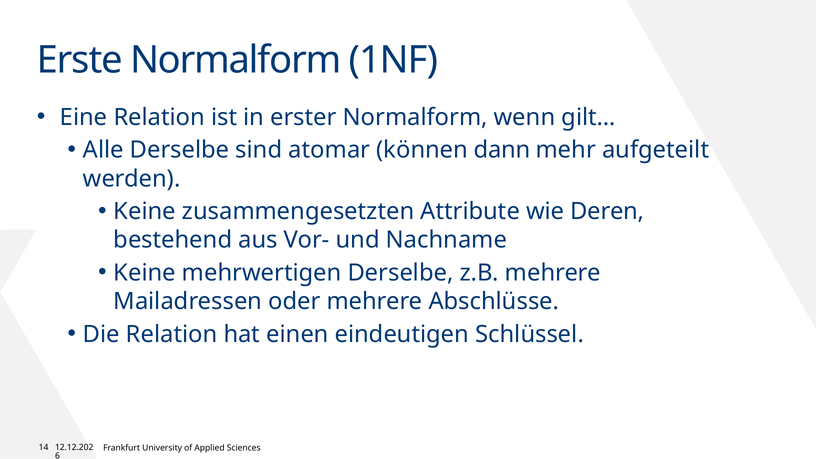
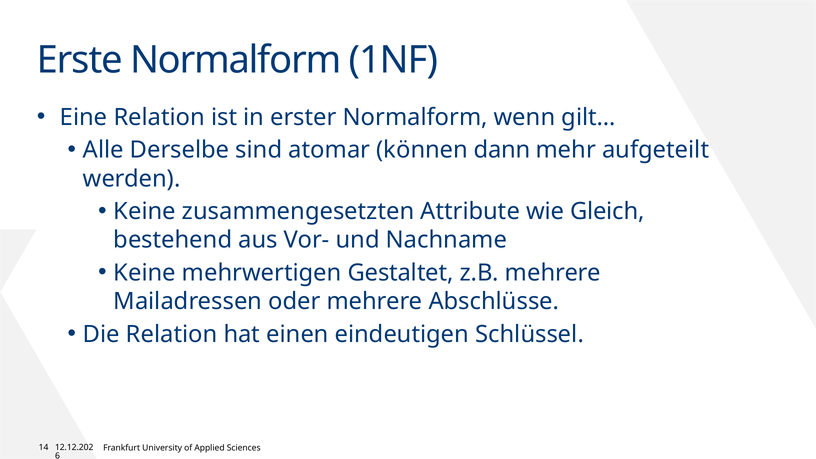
Deren: Deren -> Gleich
mehrwertigen Derselbe: Derselbe -> Gestaltet
